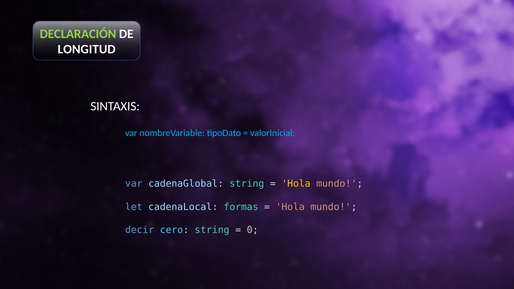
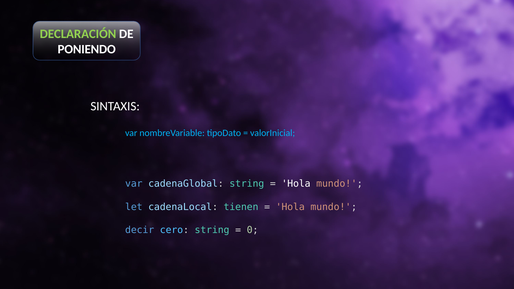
LONGITUD: LONGITUD -> PONIENDO
Hola at (296, 184) colour: yellow -> white
formas: formas -> tienen
